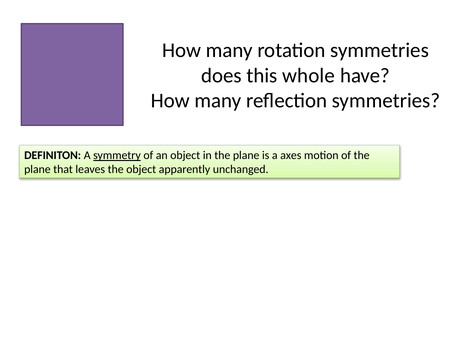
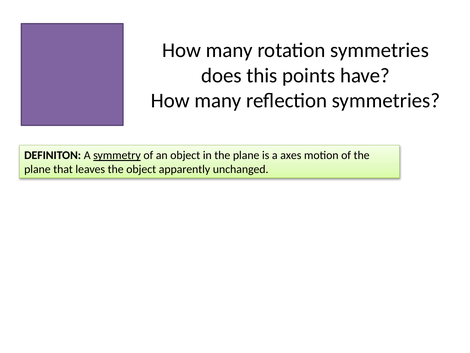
whole: whole -> points
